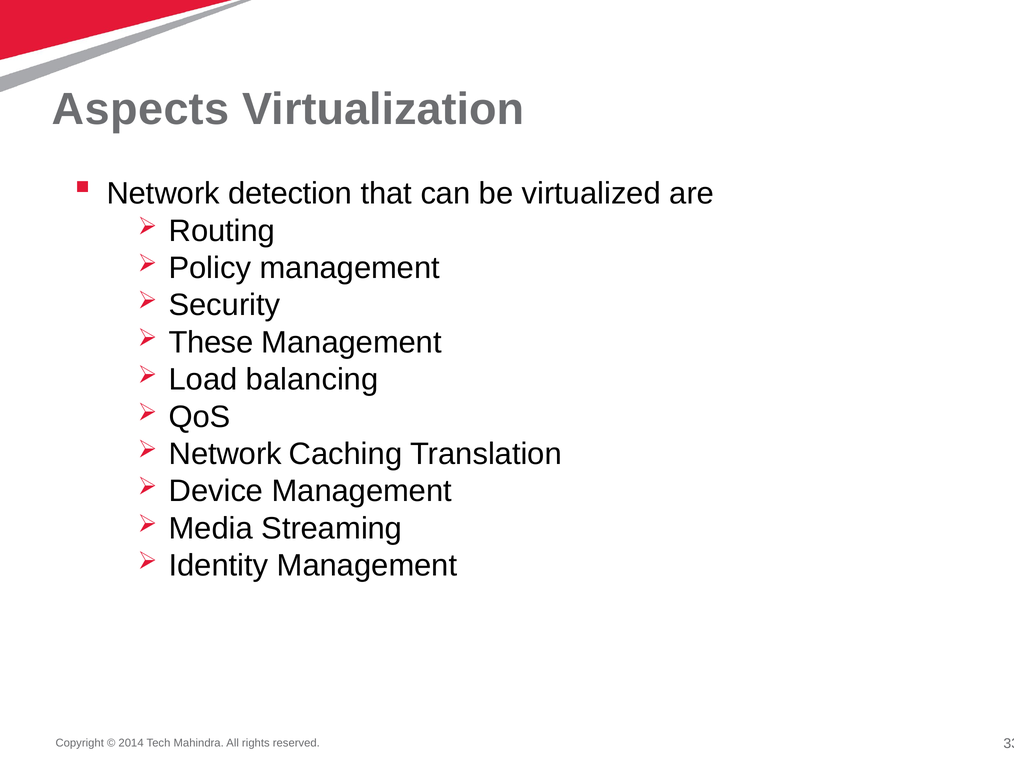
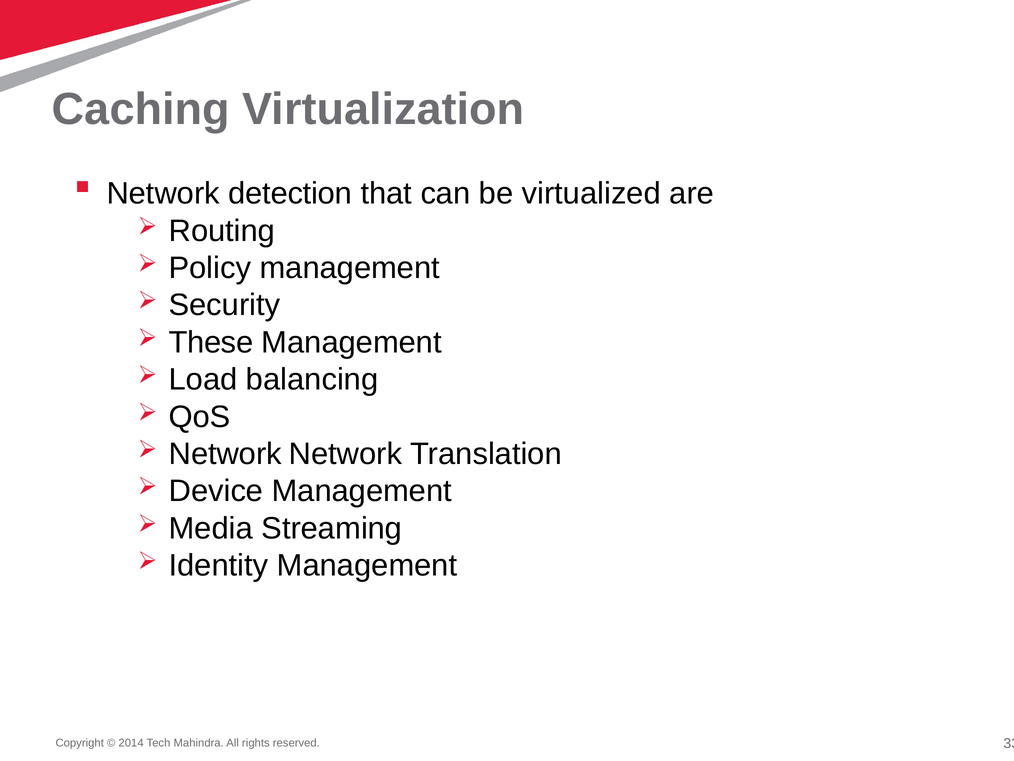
Aspects: Aspects -> Caching
Network Caching: Caching -> Network
